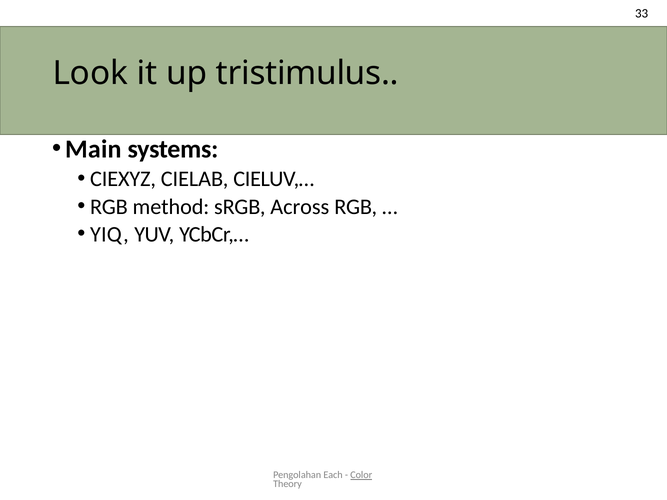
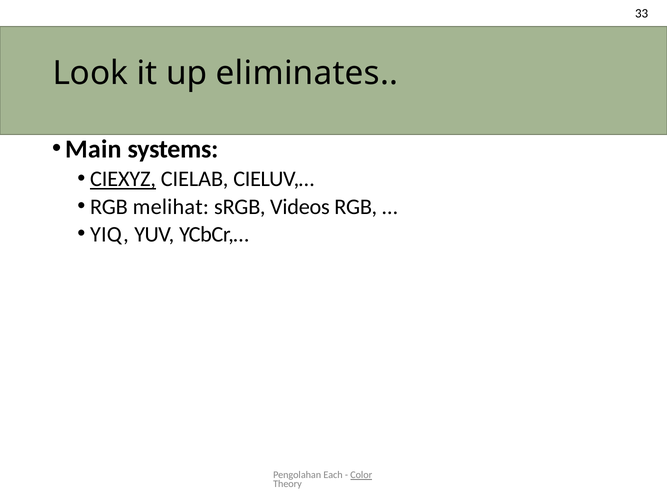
tristimulus: tristimulus -> eliminates
CIEXYZ underline: none -> present
method: method -> melihat
Across: Across -> Videos
